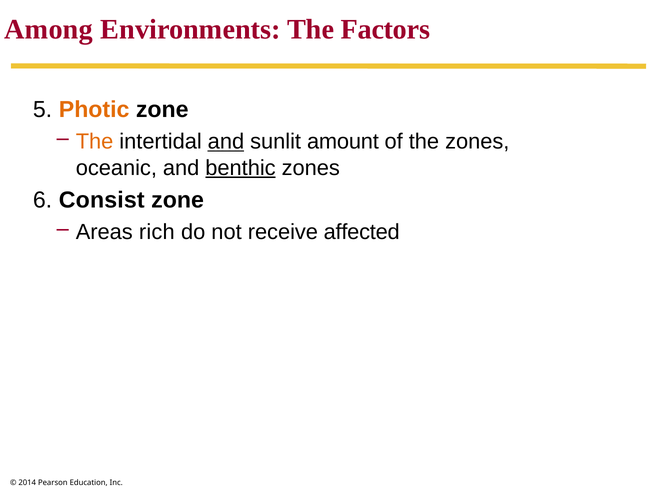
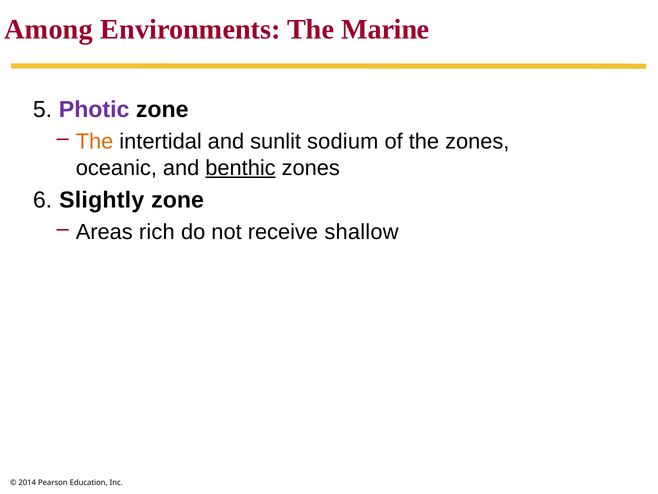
Factors: Factors -> Marine
Photic colour: orange -> purple
and at (226, 141) underline: present -> none
amount: amount -> sodium
Consist: Consist -> Slightly
affected: affected -> shallow
